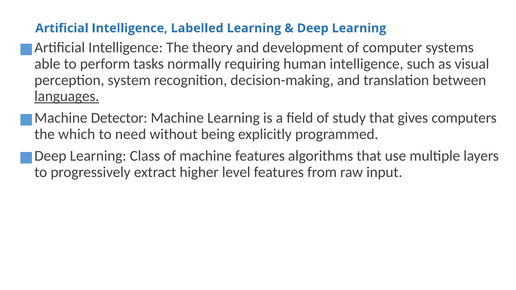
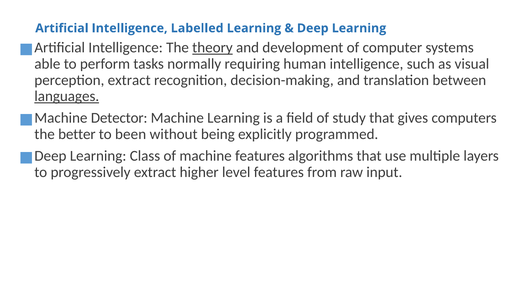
theory underline: none -> present
perception system: system -> extract
which: which -> better
need: need -> been
